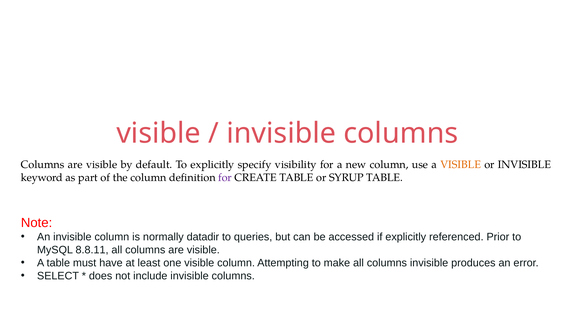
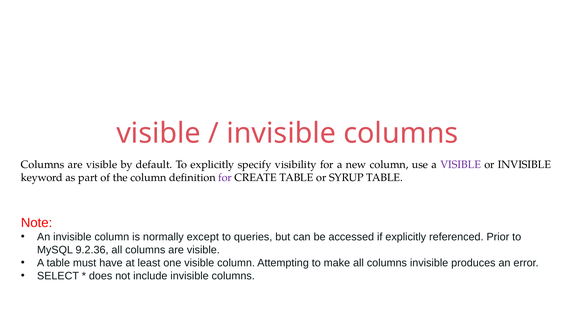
VISIBLE at (461, 164) colour: orange -> purple
datadir: datadir -> except
8.8.11: 8.8.11 -> 9.2.36
